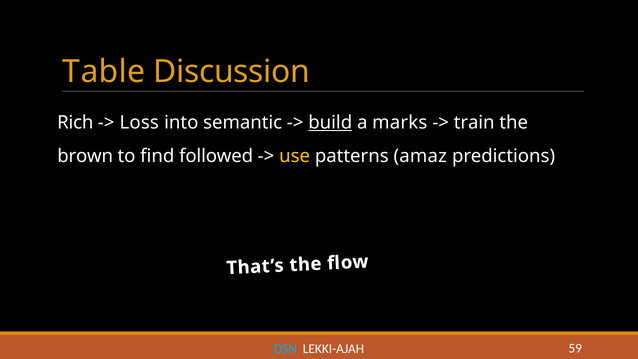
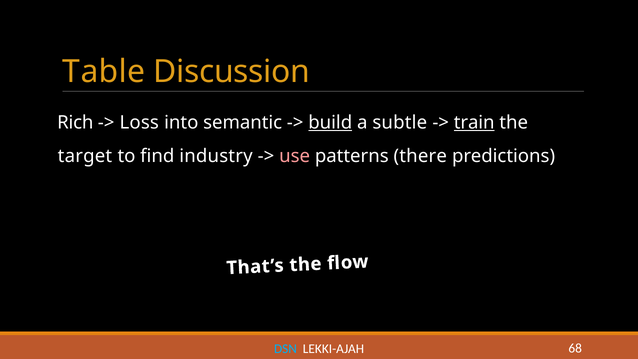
marks: marks -> subtle
train underline: none -> present
brown: brown -> target
followed: followed -> industry
use colour: yellow -> pink
amaz: amaz -> there
59: 59 -> 68
